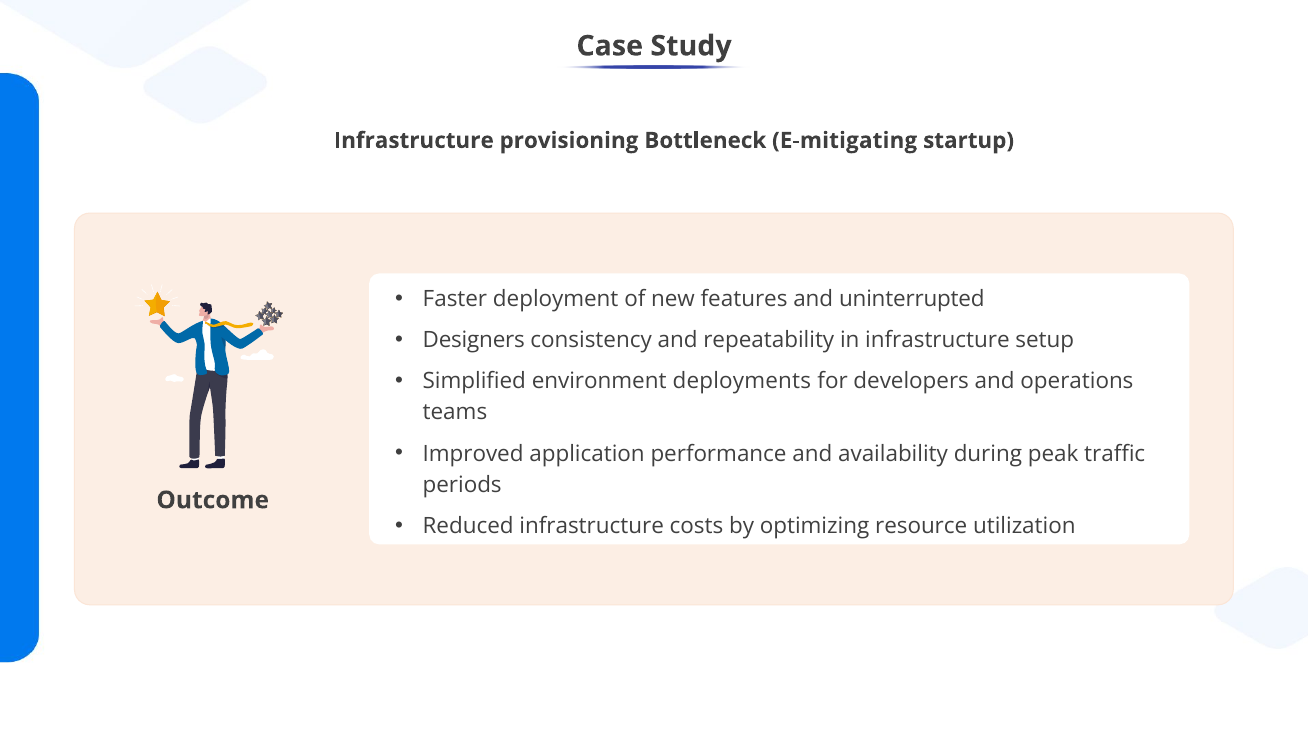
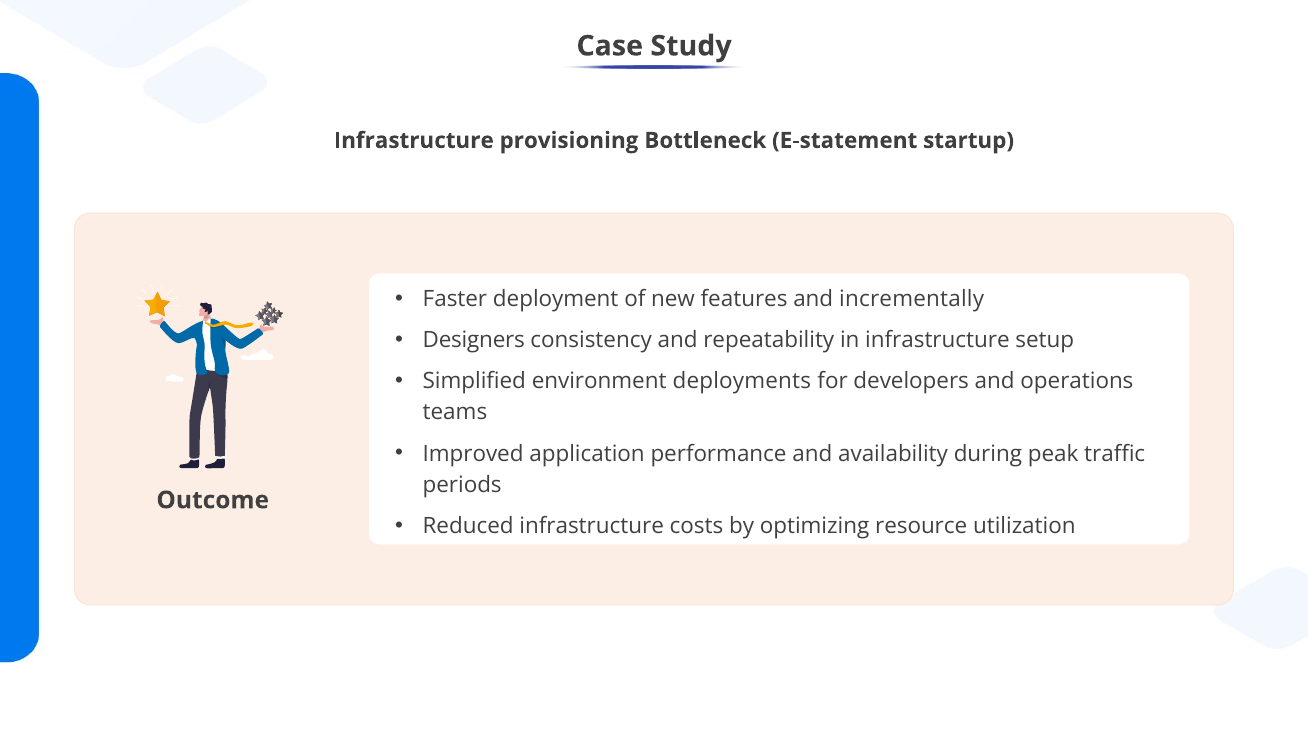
E-mitigating: E-mitigating -> E-statement
uninterrupted: uninterrupted -> incrementally
